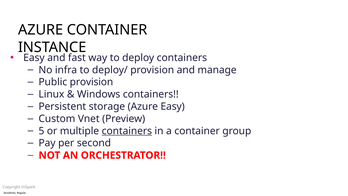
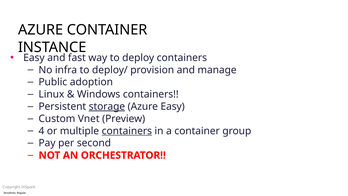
Public provision: provision -> adoption
storage underline: none -> present
5: 5 -> 4
